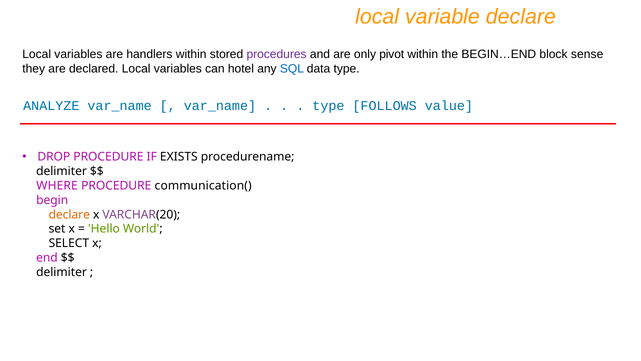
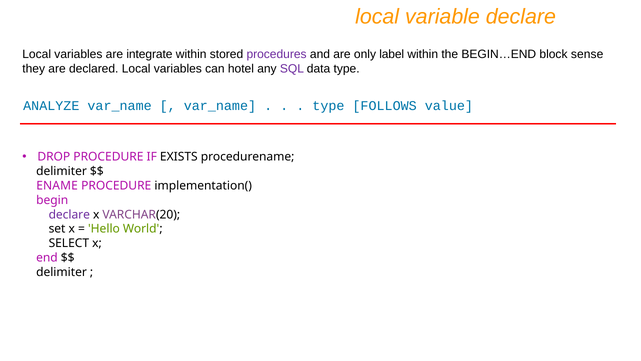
handlers: handlers -> integrate
pivot: pivot -> label
SQL colour: blue -> purple
WHERE: WHERE -> ENAME
communication(: communication( -> implementation(
declare at (69, 214) colour: orange -> purple
